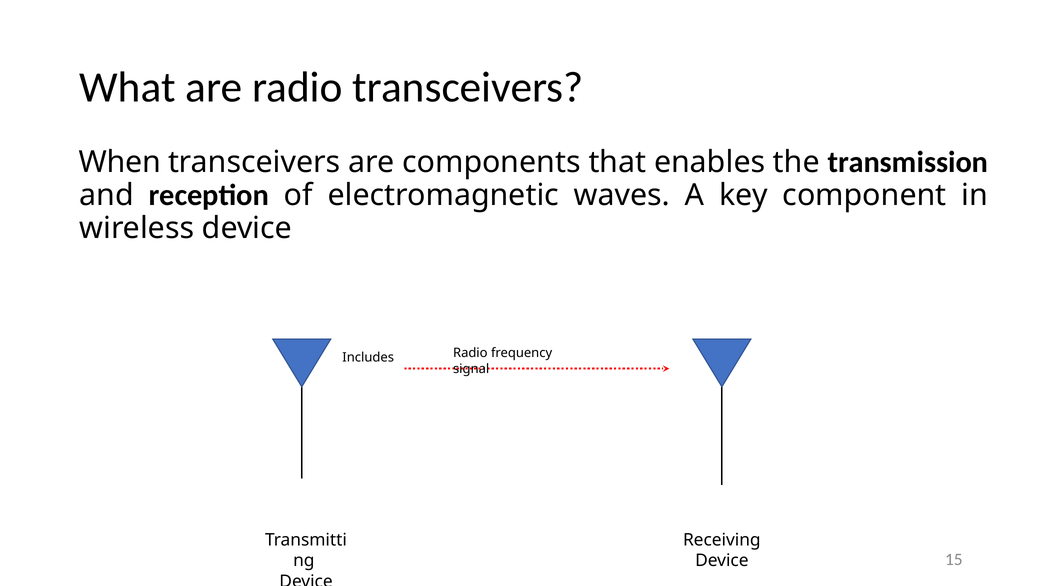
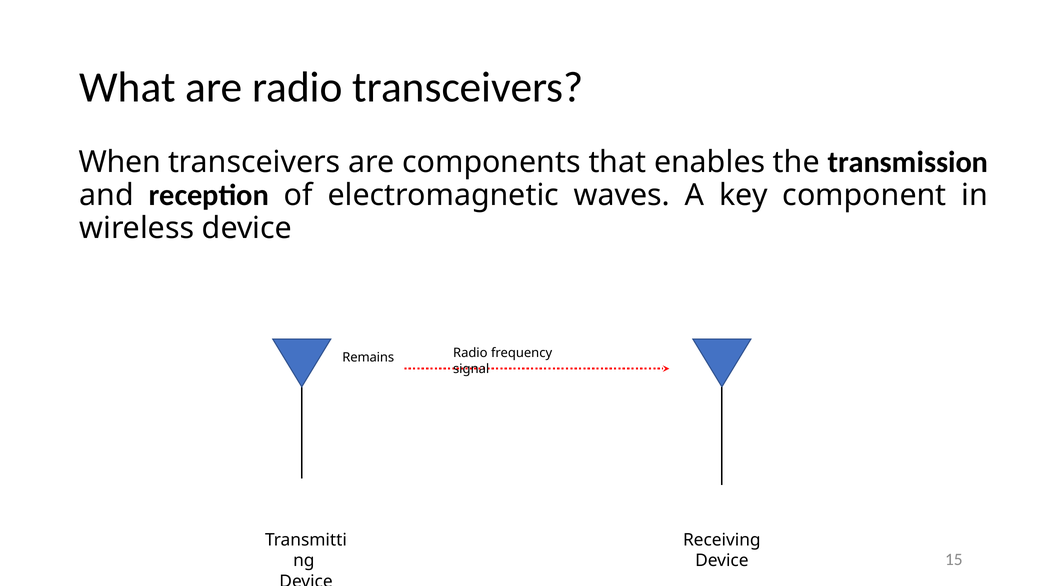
Includes: Includes -> Remains
